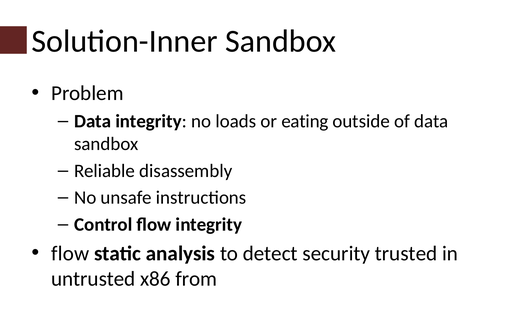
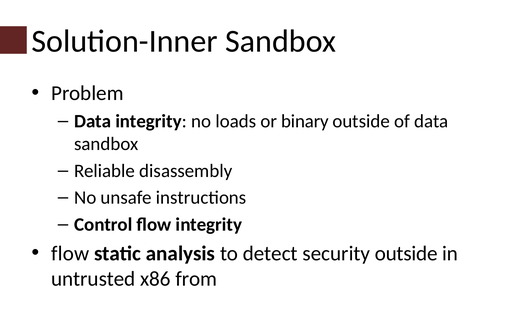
eating: eating -> binary
security trusted: trusted -> outside
